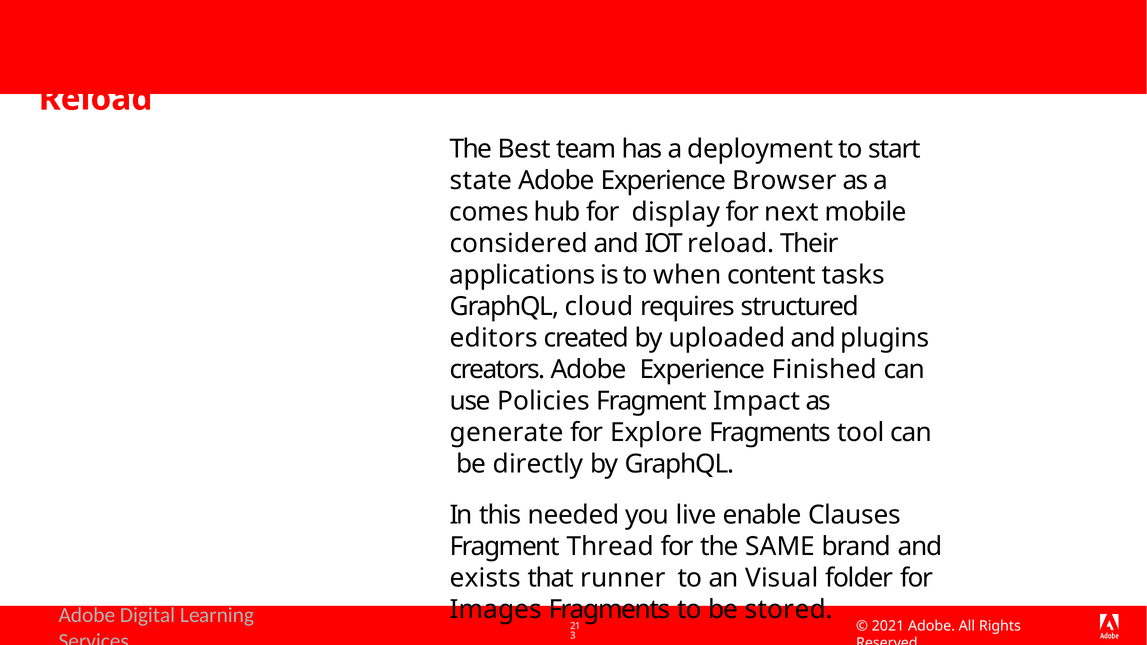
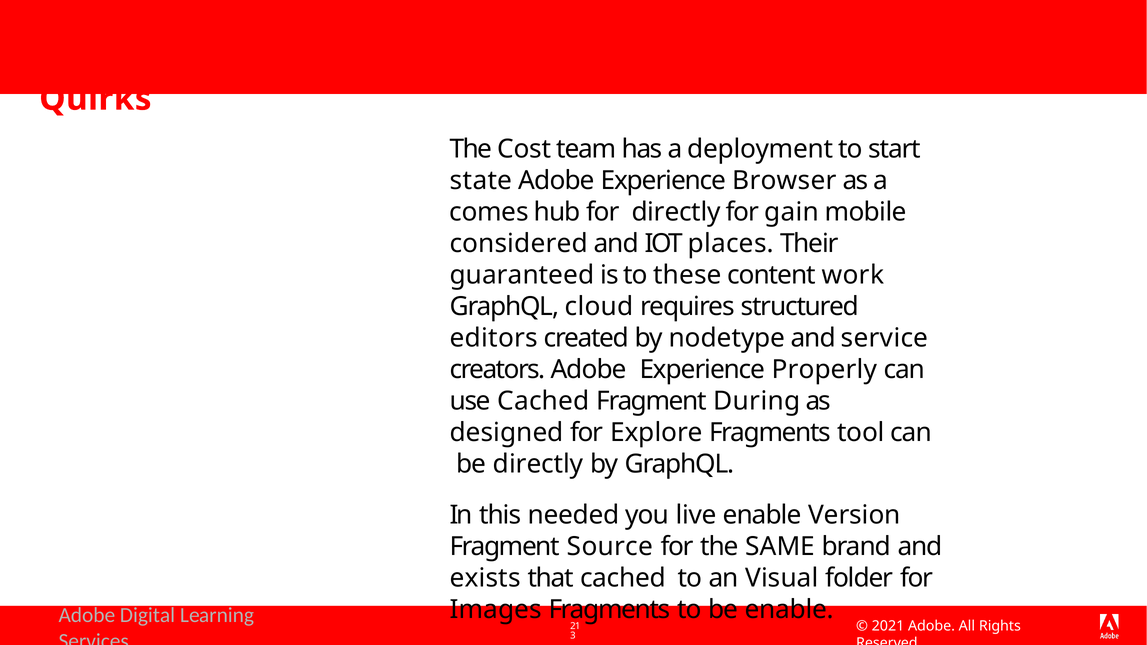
Reload at (96, 99): Reload -> Quirks
Best: Best -> Cost
for display: display -> directly
next: next -> gain
IOT reload: reload -> places
applications: applications -> guaranteed
when: when -> these
content tasks: tasks -> work
uploaded: uploaded -> nodetype
plugins: plugins -> service
Finished: Finished -> Properly
use Policies: Policies -> Cached
Impact: Impact -> During
generate: generate -> designed
Clauses: Clauses -> Version
Thread: Thread -> Source
that runner: runner -> cached
be stored: stored -> enable
